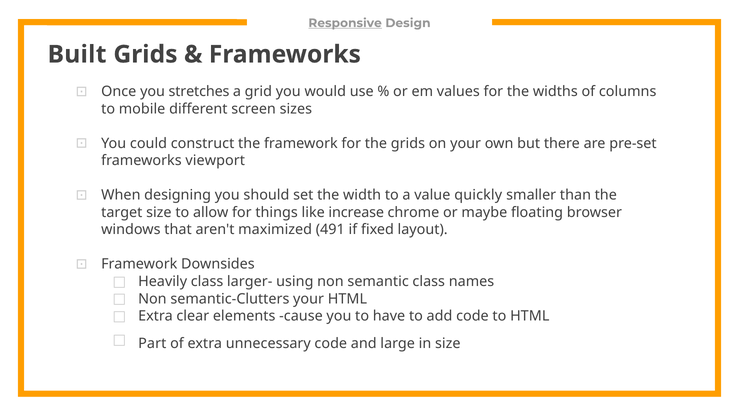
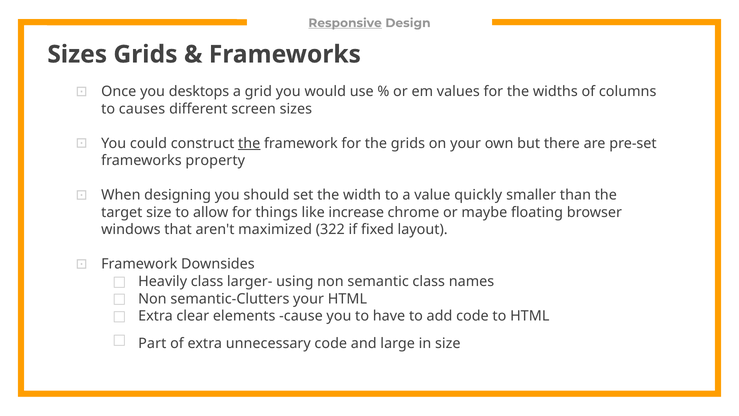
Built at (77, 54): Built -> Sizes
stretches: stretches -> desktops
mobile: mobile -> causes
the at (249, 143) underline: none -> present
viewport: viewport -> property
491: 491 -> 322
